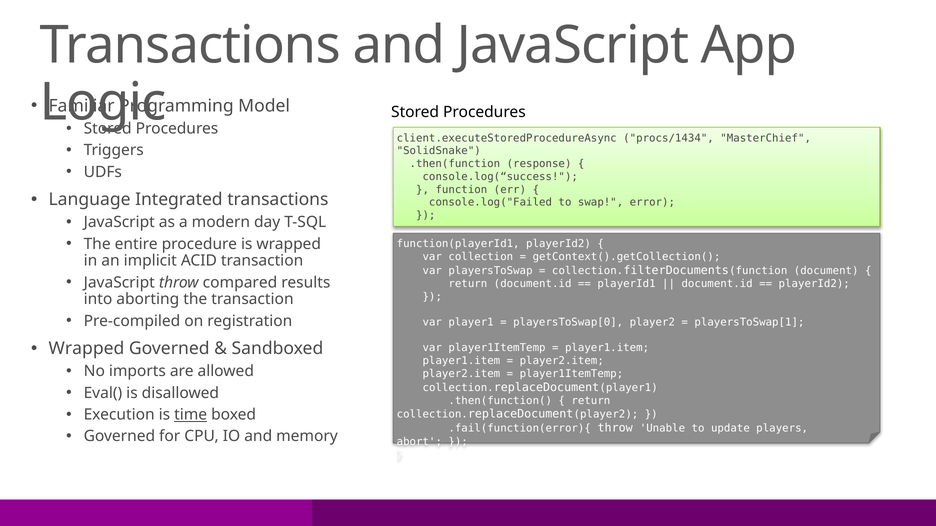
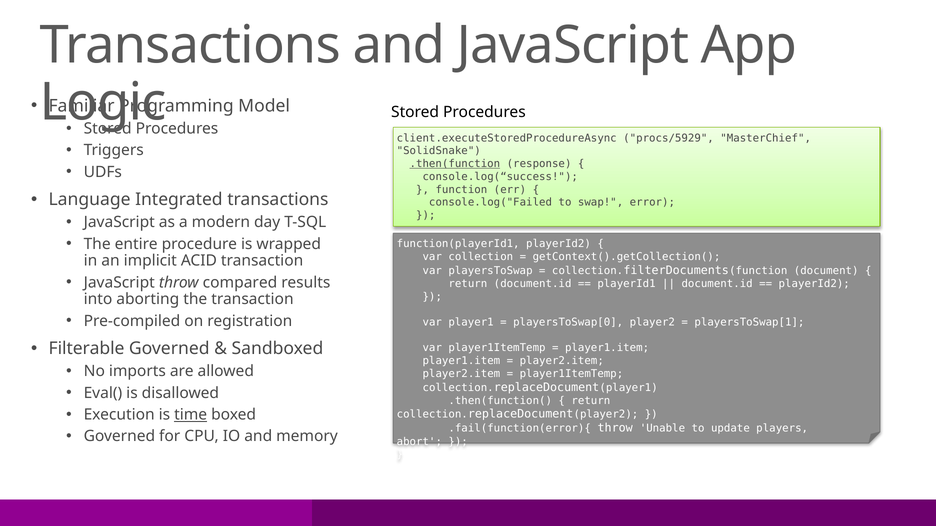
procs/1434: procs/1434 -> procs/5929
.then(function underline: none -> present
Wrapped at (87, 349): Wrapped -> Filterable
